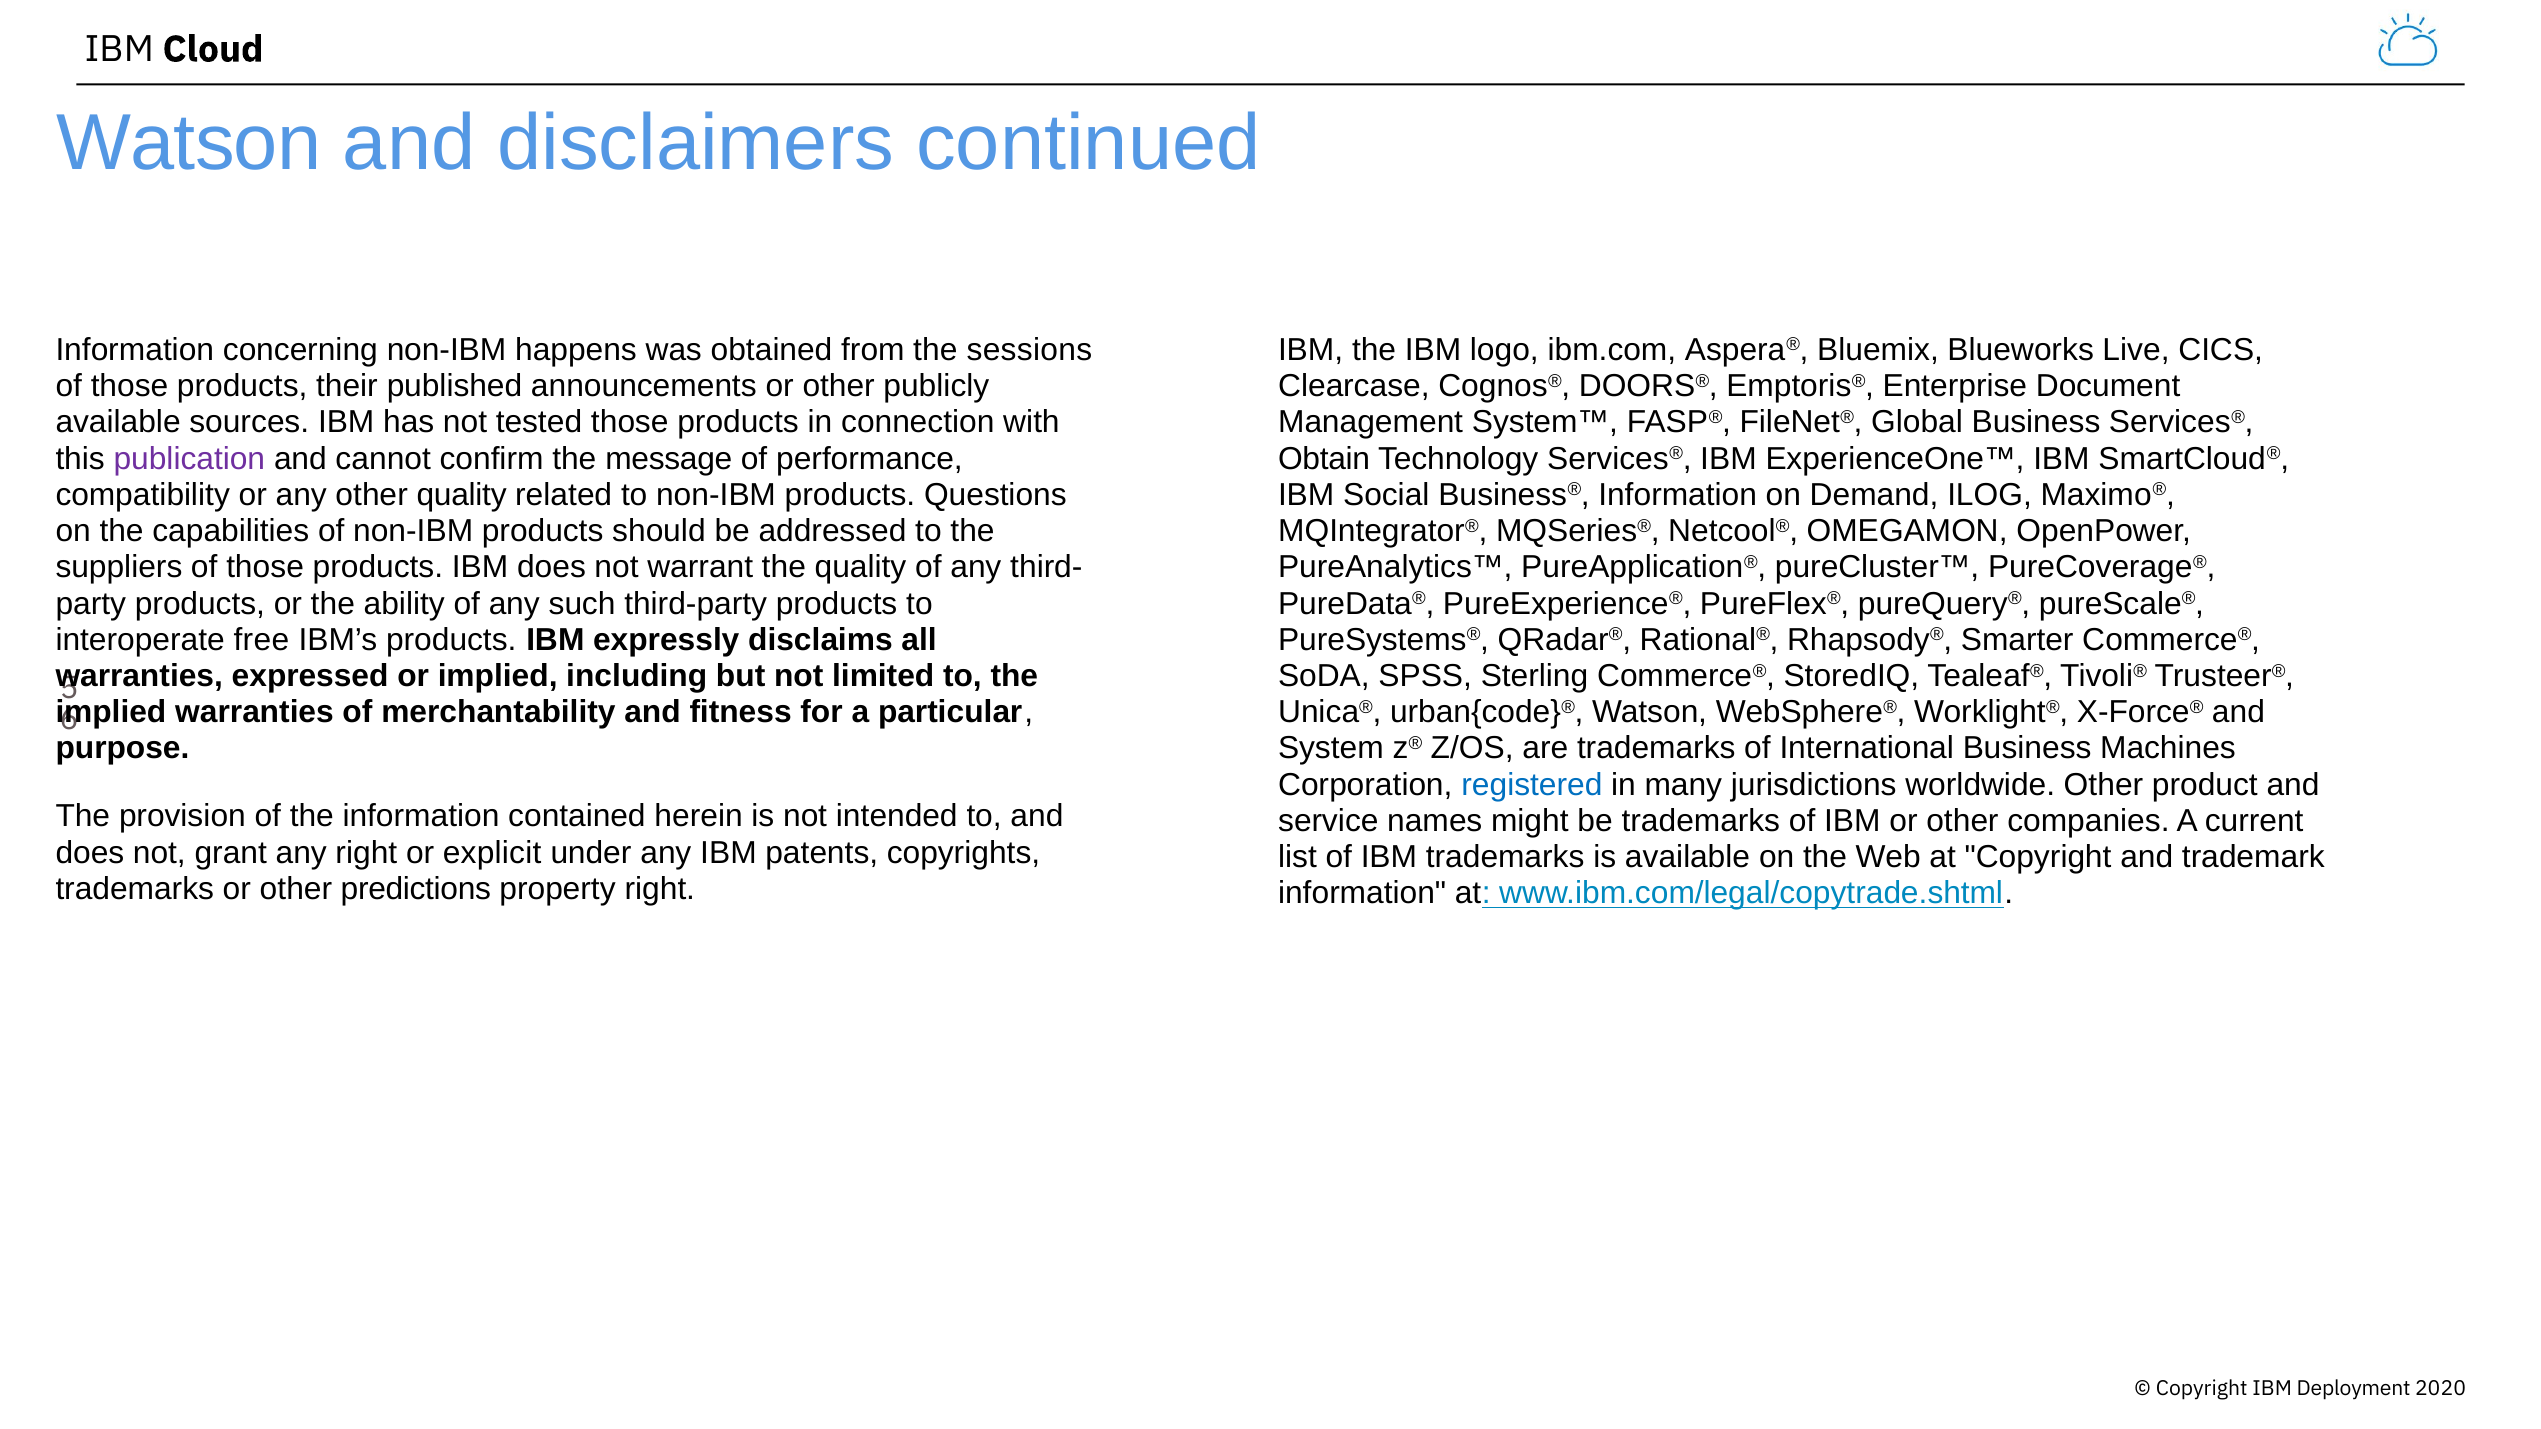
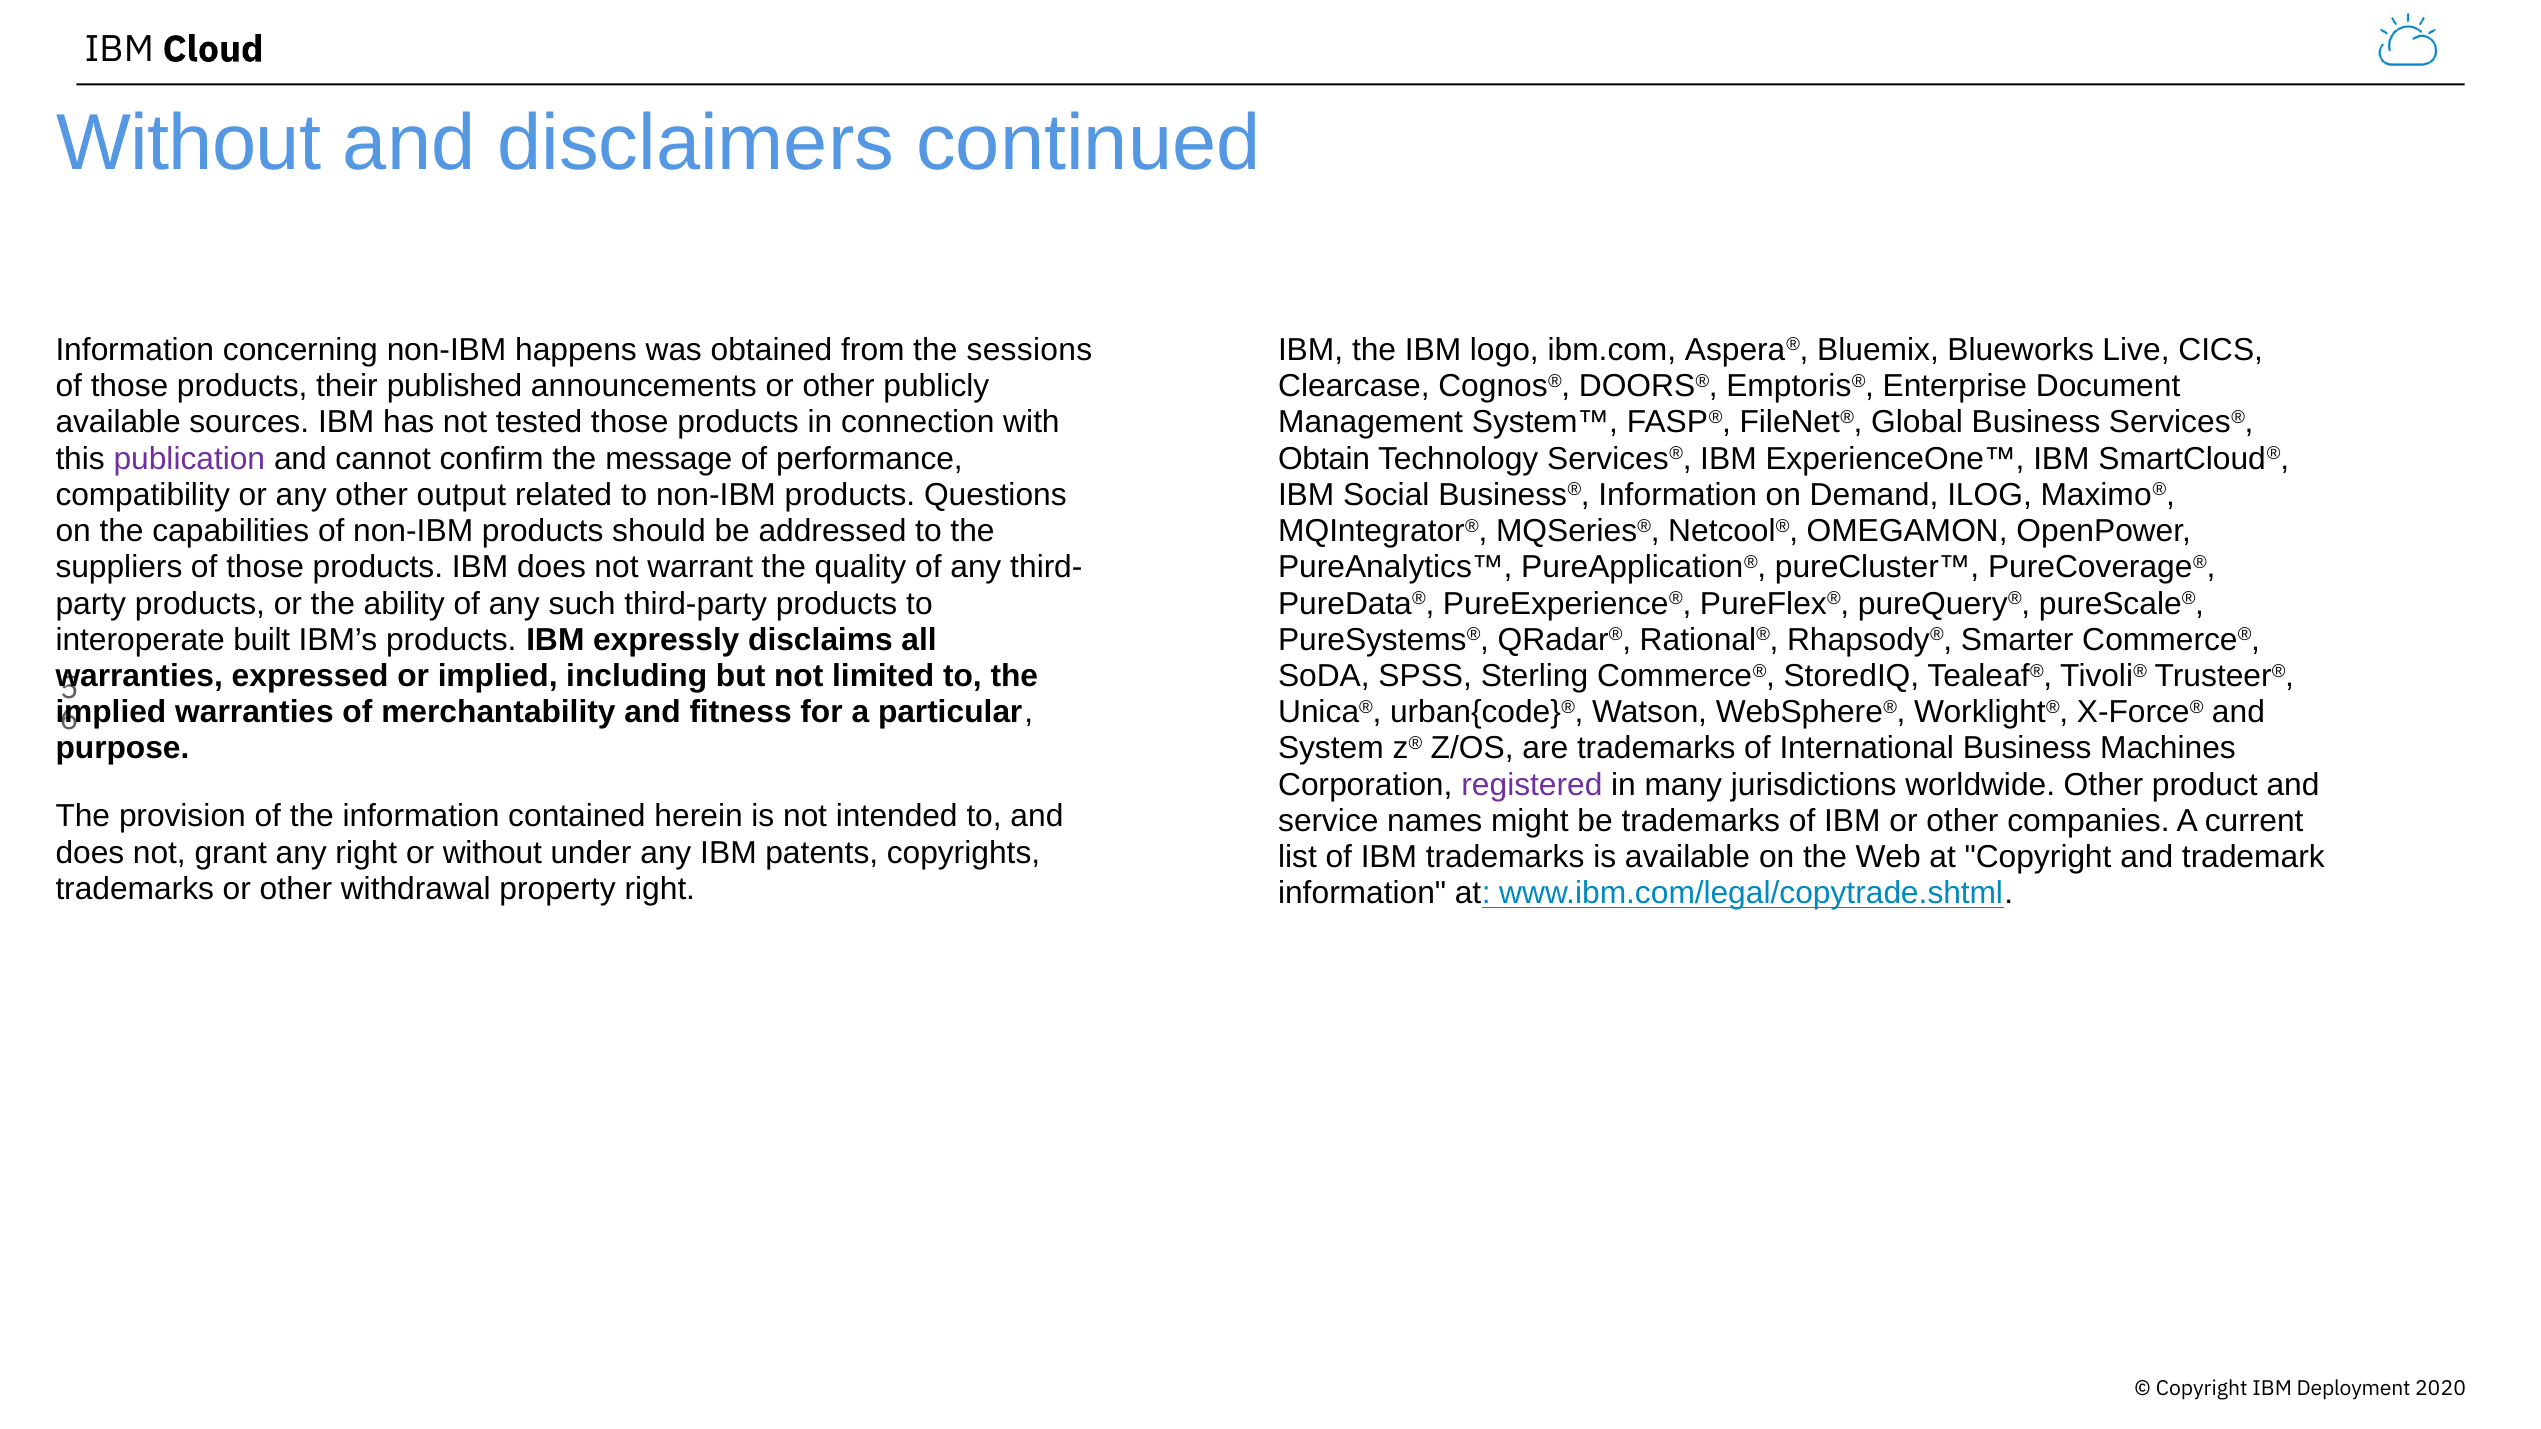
Watson at (189, 144): Watson -> Without
other quality: quality -> output
free: free -> built
registered colour: blue -> purple
or explicit: explicit -> without
predictions: predictions -> withdrawal
